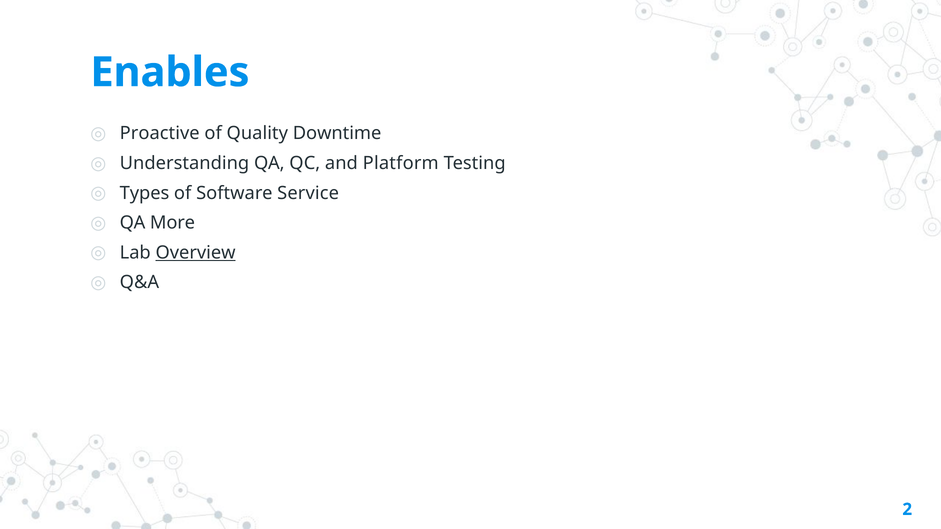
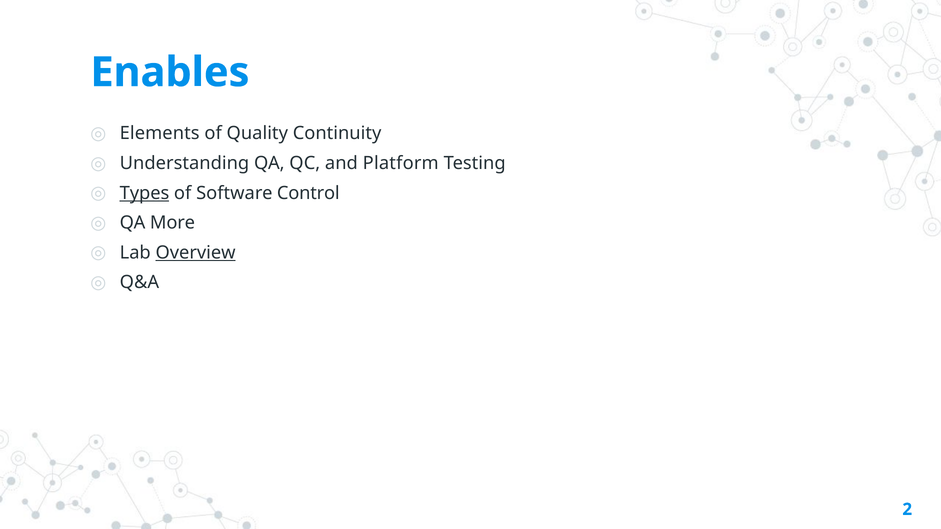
Proactive: Proactive -> Elements
Downtime: Downtime -> Continuity
Types underline: none -> present
Service: Service -> Control
